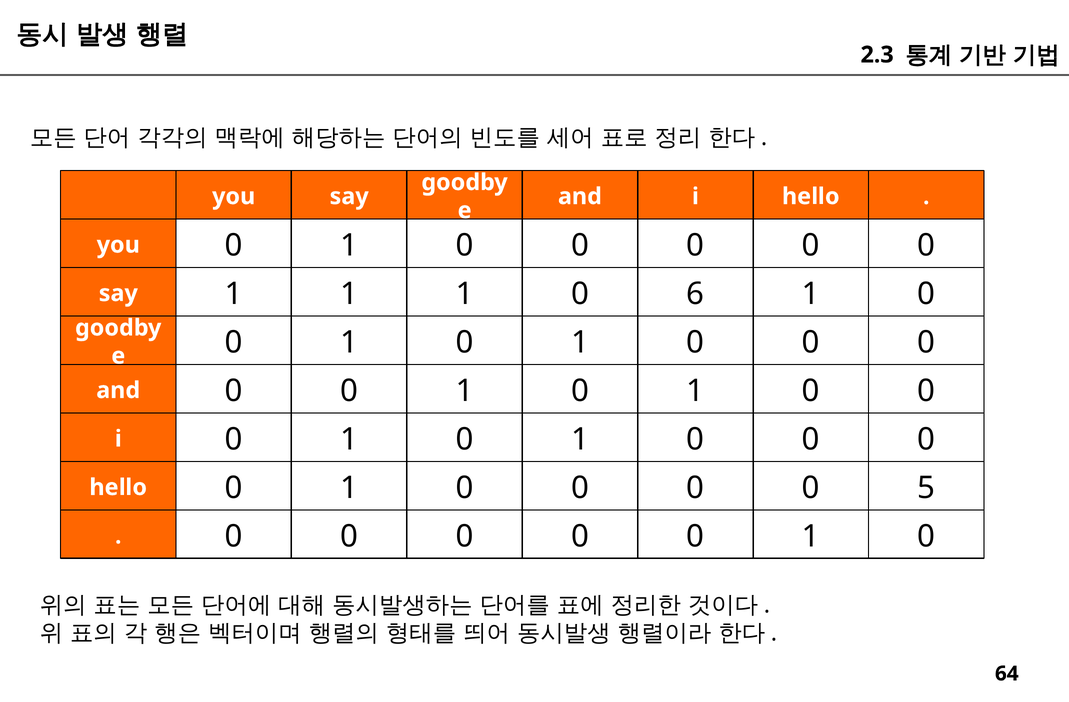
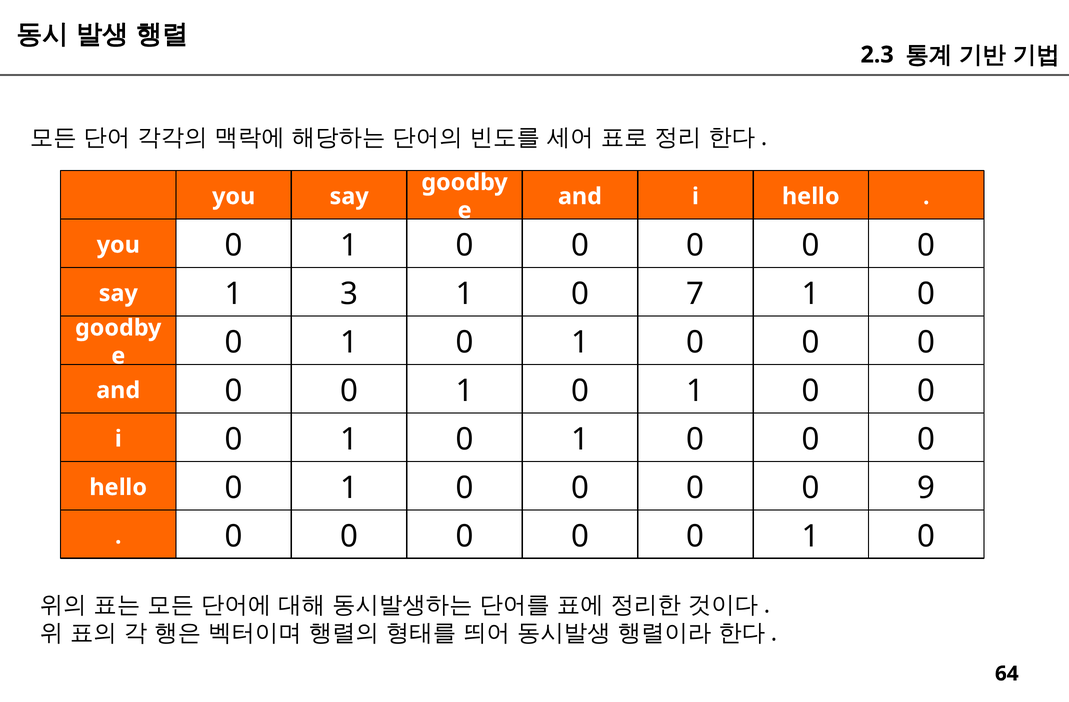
say 1 1: 1 -> 3
6: 6 -> 7
5: 5 -> 9
